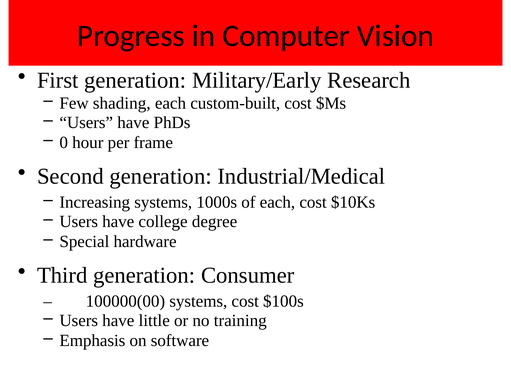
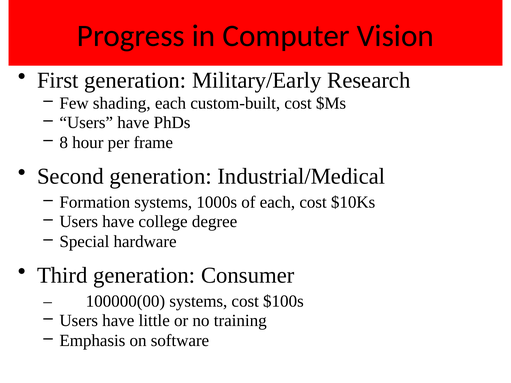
0: 0 -> 8
Increasing: Increasing -> Formation
